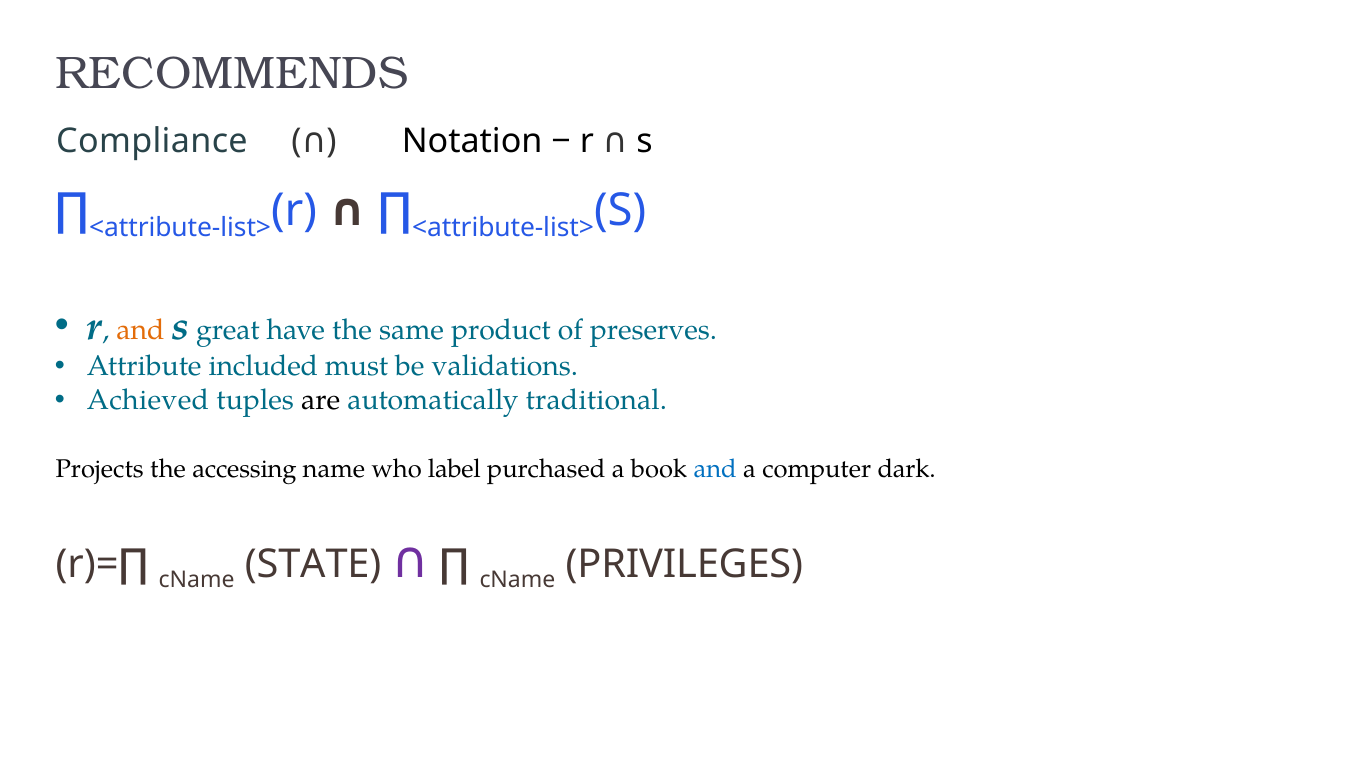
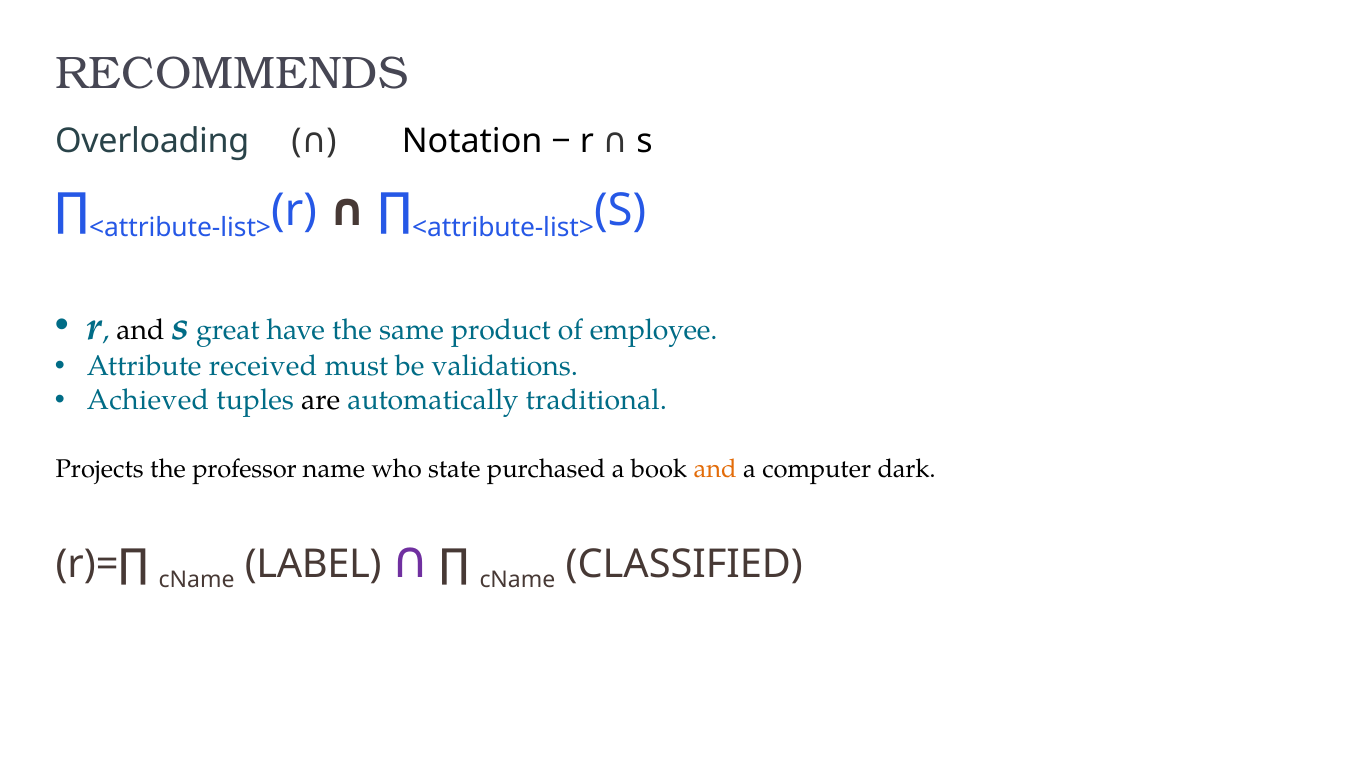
Compliance: Compliance -> Overloading
and at (140, 330) colour: orange -> black
preserves: preserves -> employee
included: included -> received
accessing: accessing -> professor
label: label -> state
and at (715, 469) colour: blue -> orange
STATE: STATE -> LABEL
PRIVILEGES: PRIVILEGES -> CLASSIFIED
